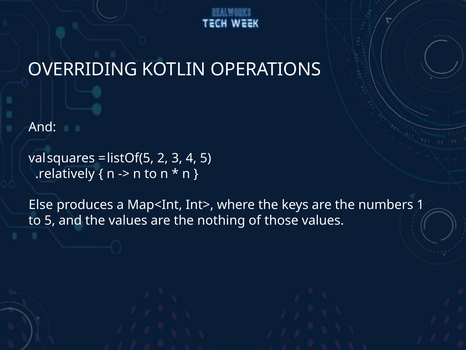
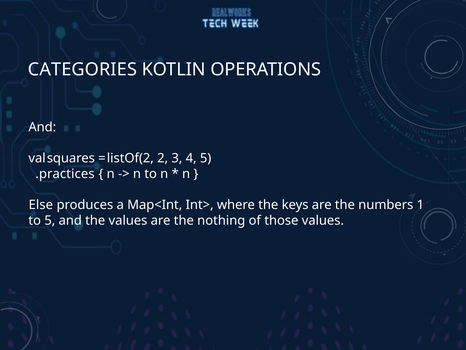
OVERRIDING: OVERRIDING -> CATEGORIES
listOf(5: listOf(5 -> listOf(2
.relatively: .relatively -> .practices
